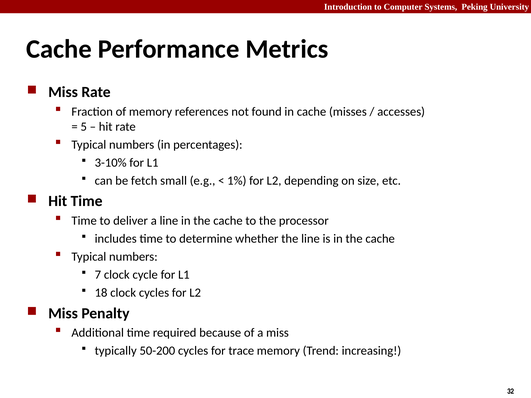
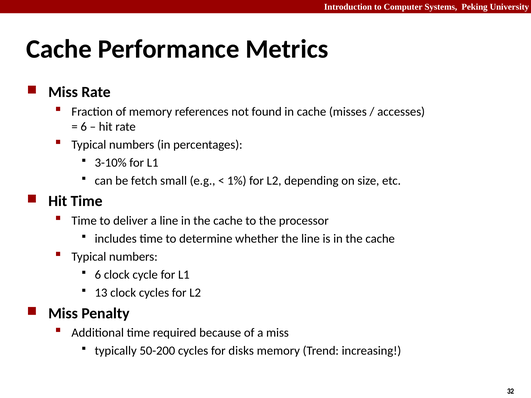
5 at (84, 127): 5 -> 6
7 at (98, 275): 7 -> 6
18: 18 -> 13
trace: trace -> disks
